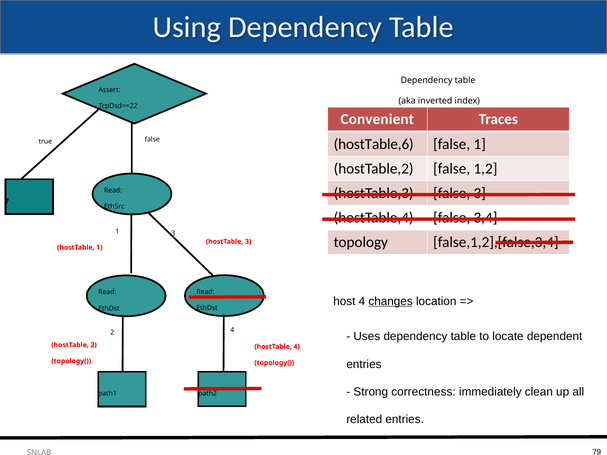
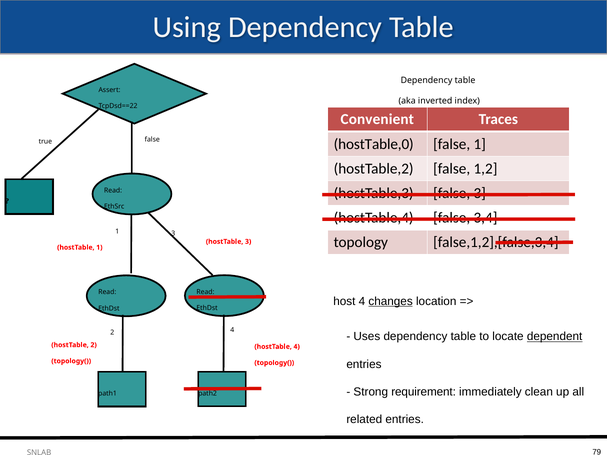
hostTable,6: hostTable,6 -> hostTable,0
dependent underline: none -> present
correctness: correctness -> requirement
